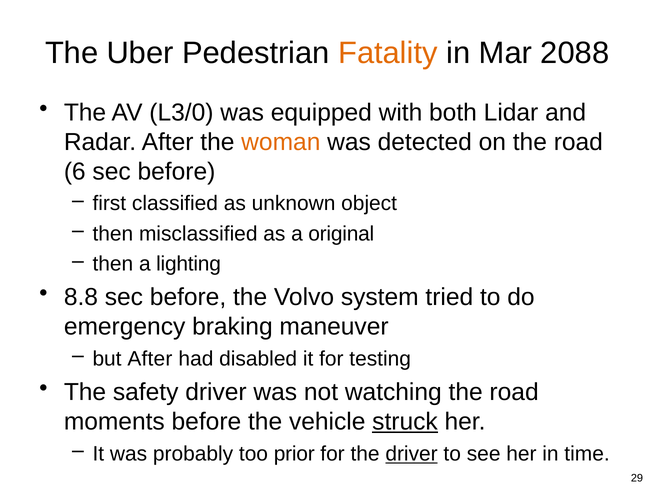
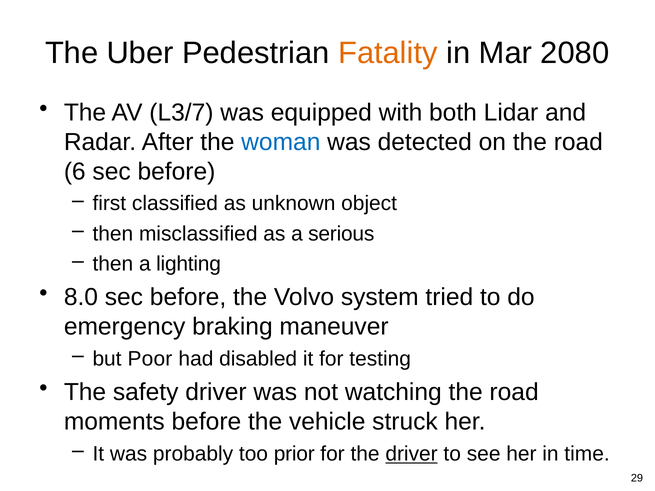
2088: 2088 -> 2080
L3/0: L3/0 -> L3/7
woman colour: orange -> blue
original: original -> serious
8.8: 8.8 -> 8.0
but After: After -> Poor
struck underline: present -> none
